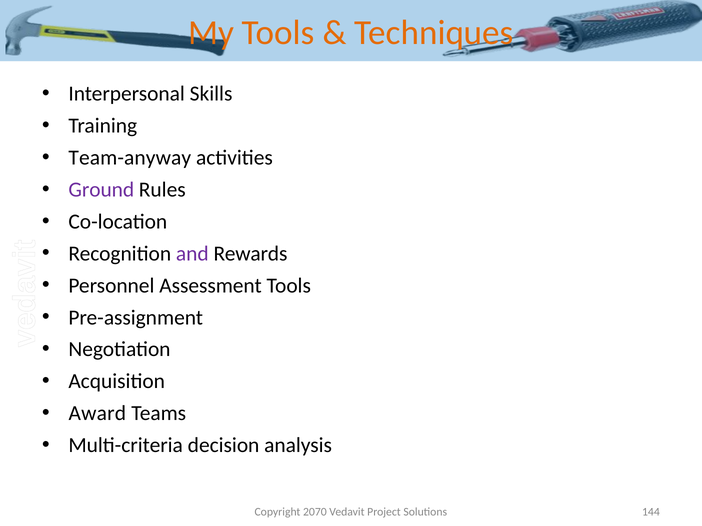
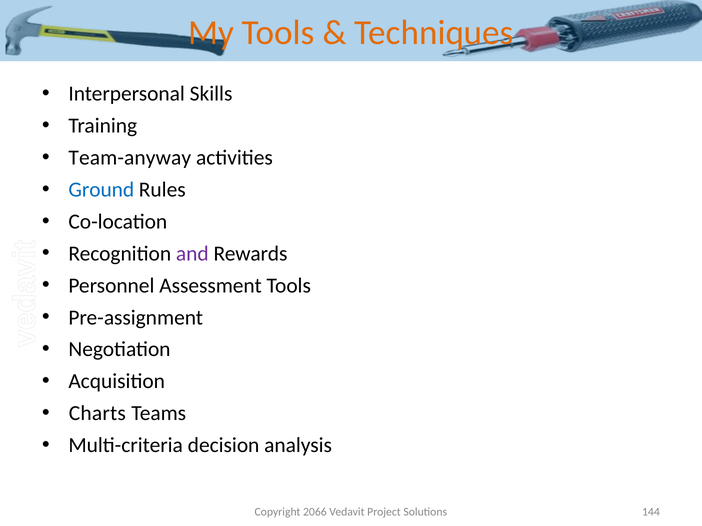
Ground colour: purple -> blue
Award: Award -> Charts
2070: 2070 -> 2066
